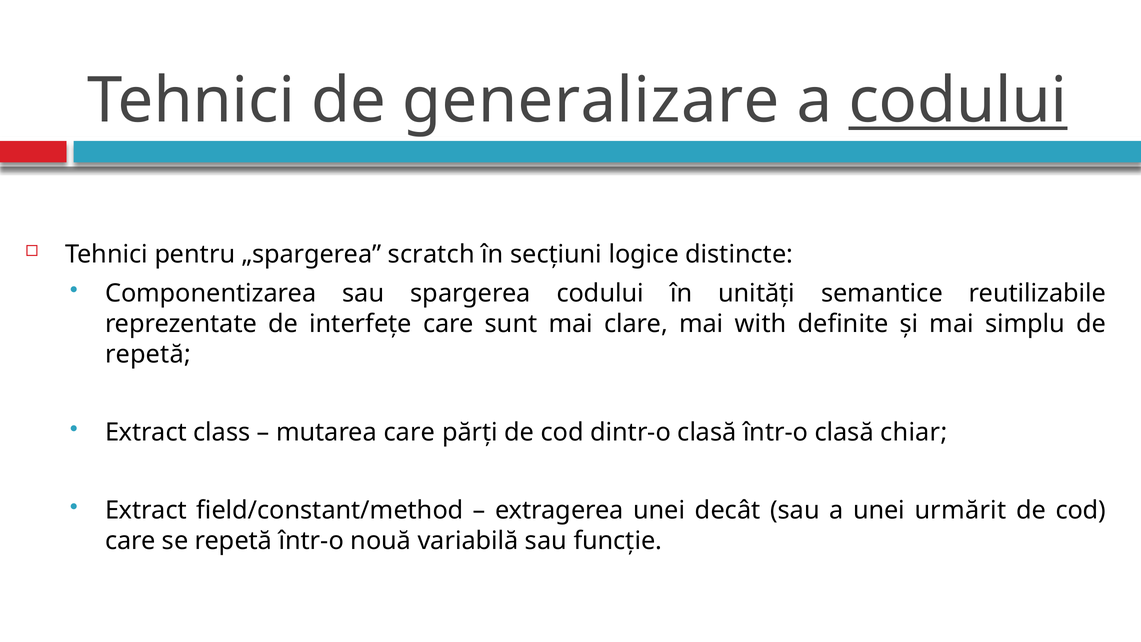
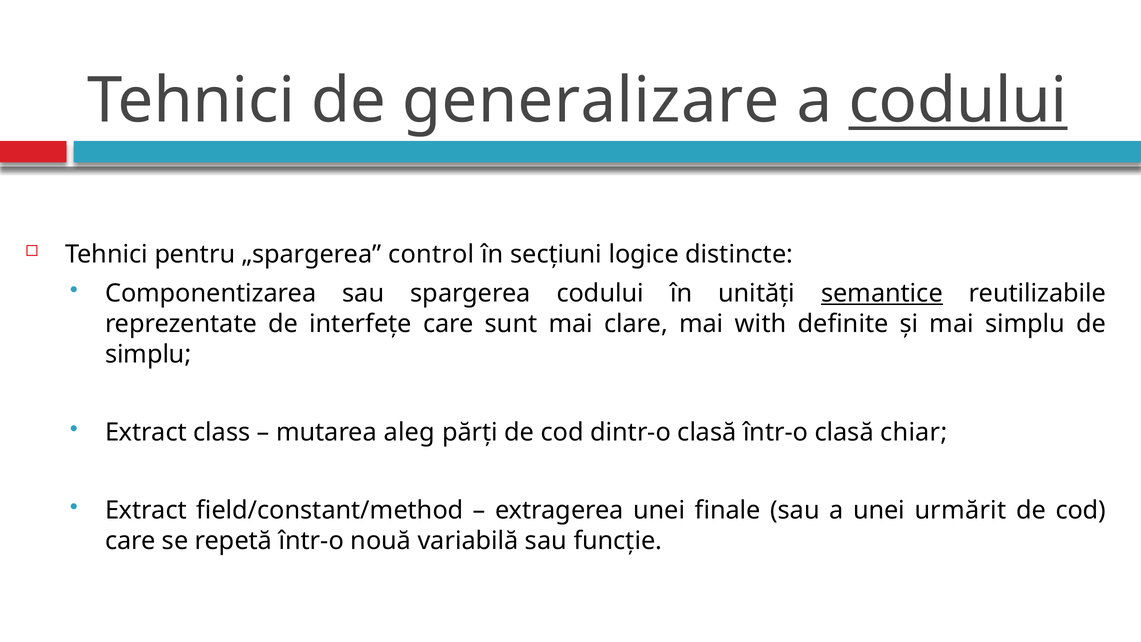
scratch: scratch -> control
semantice underline: none -> present
repetă at (148, 354): repetă -> simplu
mutarea care: care -> aleg
decât: decât -> finale
